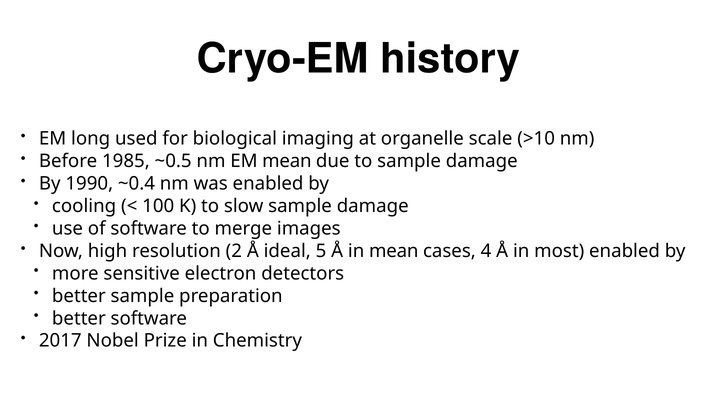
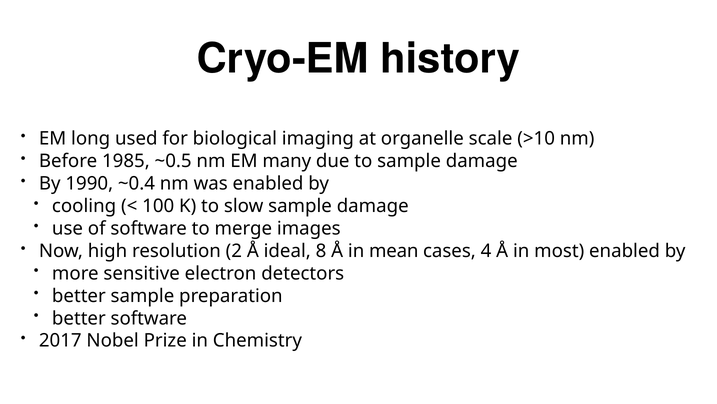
EM mean: mean -> many
5: 5 -> 8
